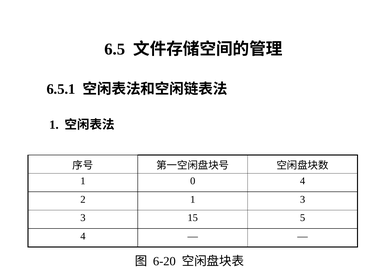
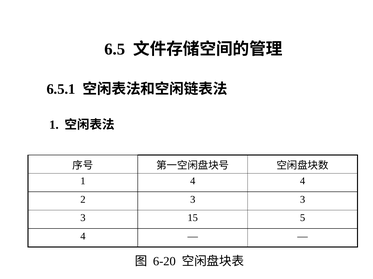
1 0: 0 -> 4
2 1: 1 -> 3
